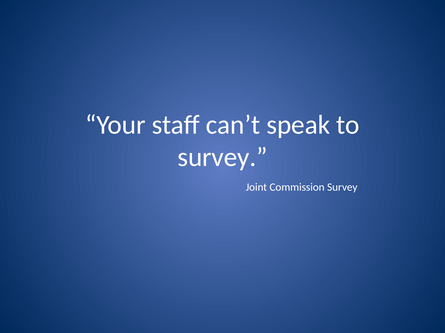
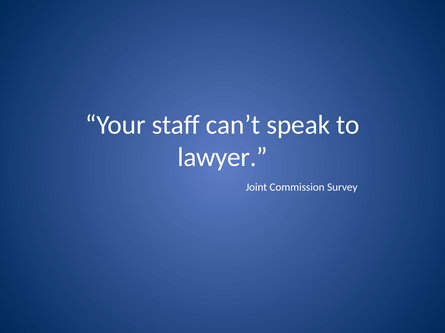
survey at (222, 158): survey -> lawyer
